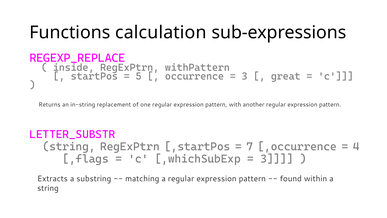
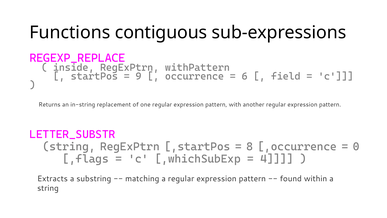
calculation: calculation -> contiguous
5: 5 -> 9
3 at (245, 76): 3 -> 6
great: great -> field
7: 7 -> 8
4: 4 -> 0
3 at (277, 159): 3 -> 4
